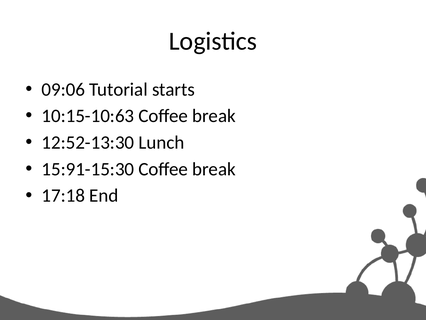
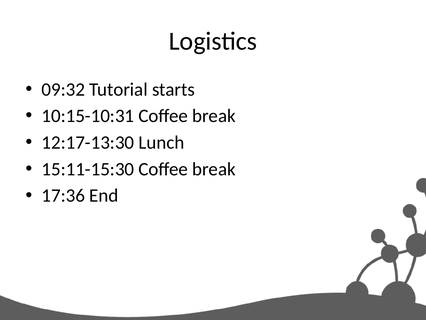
09:06: 09:06 -> 09:32
10:15-10:63: 10:15-10:63 -> 10:15-10:31
12:52-13:30: 12:52-13:30 -> 12:17-13:30
15:91-15:30: 15:91-15:30 -> 15:11-15:30
17:18: 17:18 -> 17:36
